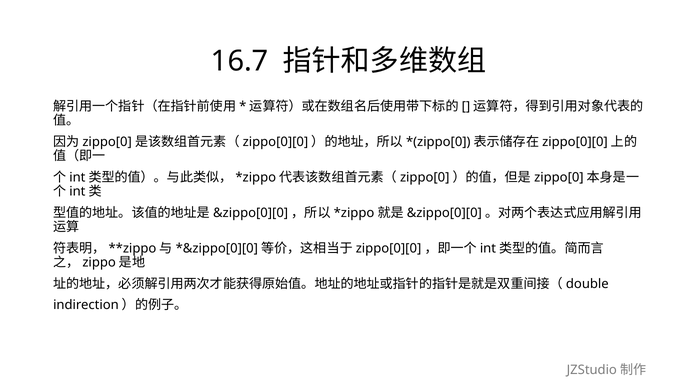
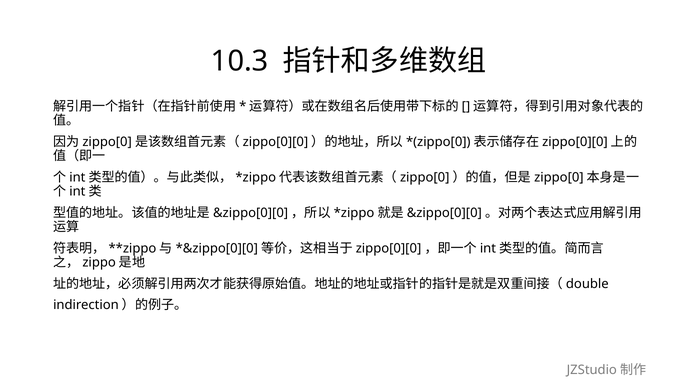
16.7: 16.7 -> 10.3
